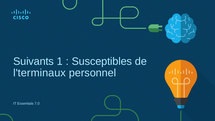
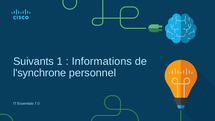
Susceptibles: Susceptibles -> Informations
l'terminaux: l'terminaux -> l'synchrone
